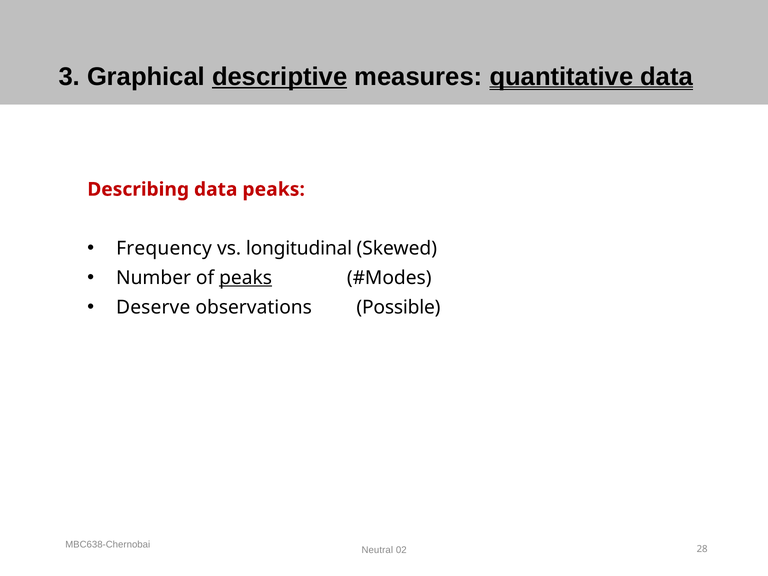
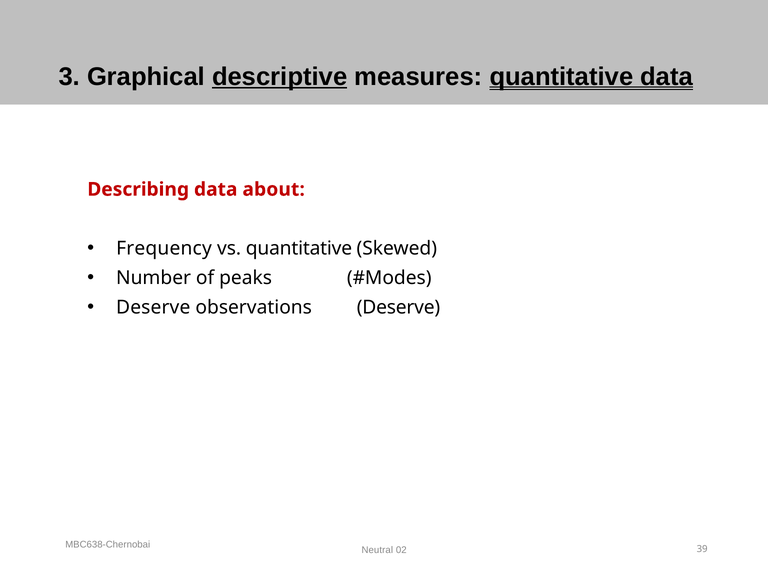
data peaks: peaks -> about
vs longitudinal: longitudinal -> quantitative
peaks at (246, 278) underline: present -> none
observations Possible: Possible -> Deserve
28: 28 -> 39
